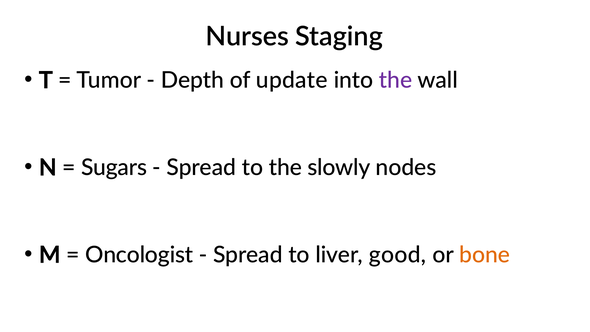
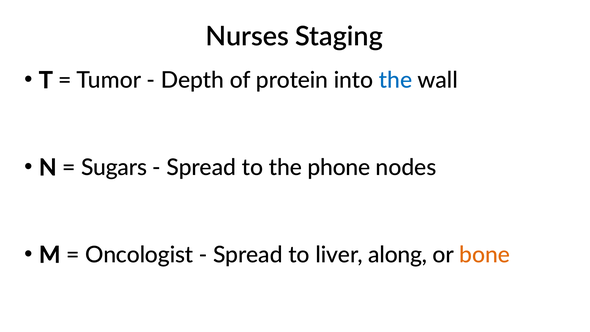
update: update -> protein
the at (396, 80) colour: purple -> blue
slowly: slowly -> phone
good: good -> along
